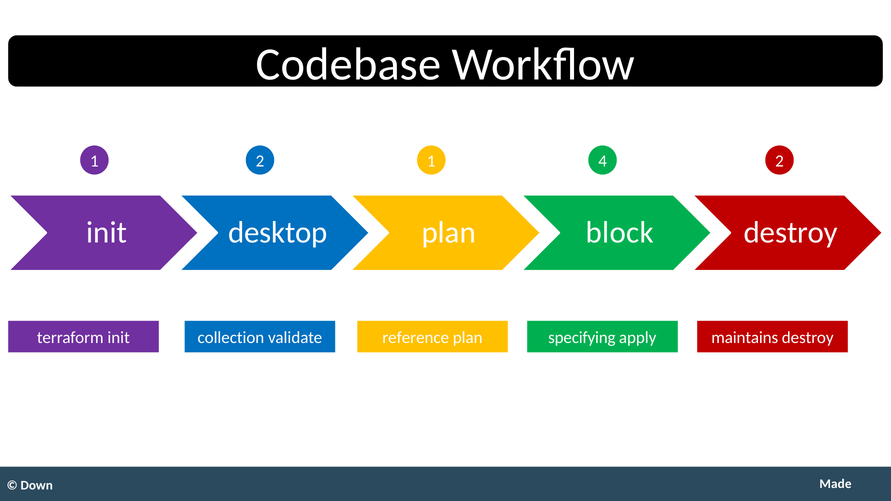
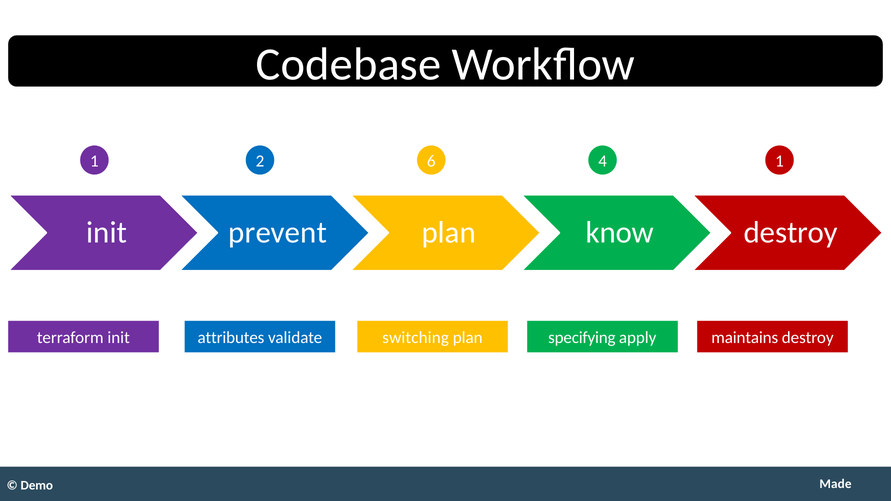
2 1: 1 -> 6
4 2: 2 -> 1
desktop: desktop -> prevent
block: block -> know
collection: collection -> attributes
reference: reference -> switching
Down: Down -> Demo
